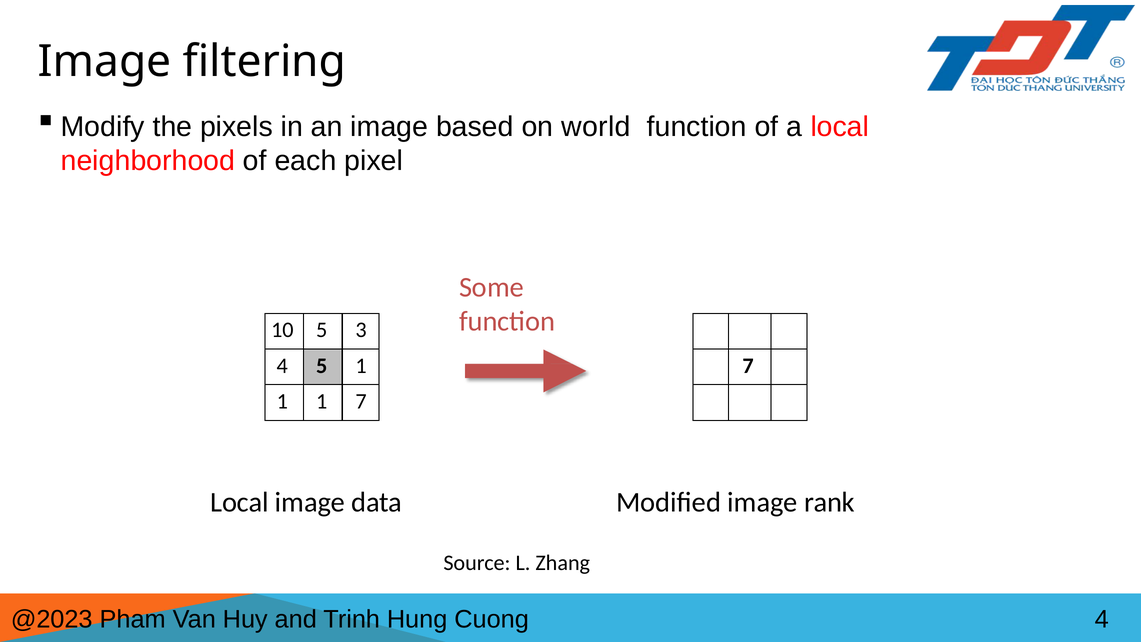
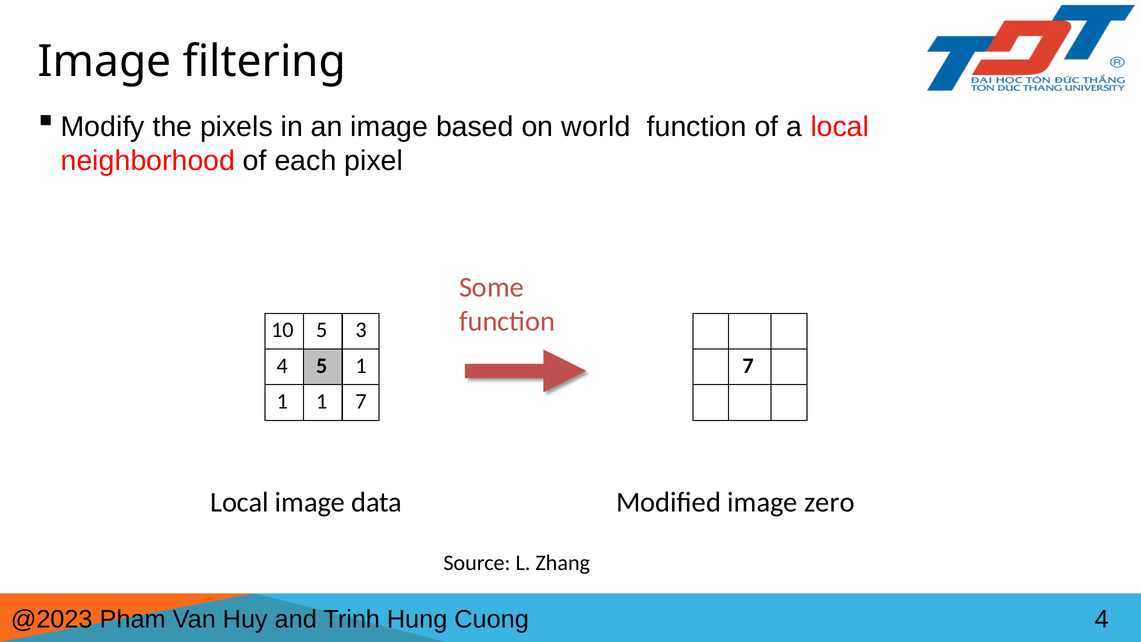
rank: rank -> zero
